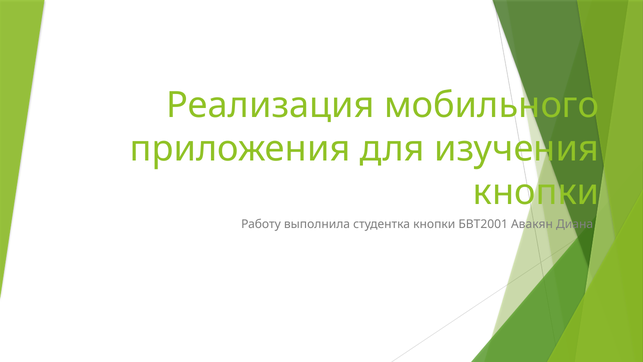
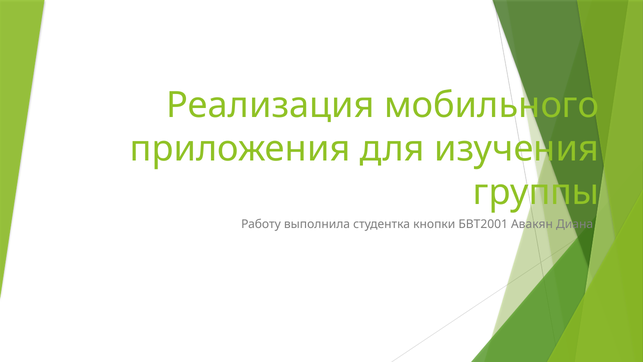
кнопки at (536, 192): кнопки -> группы
